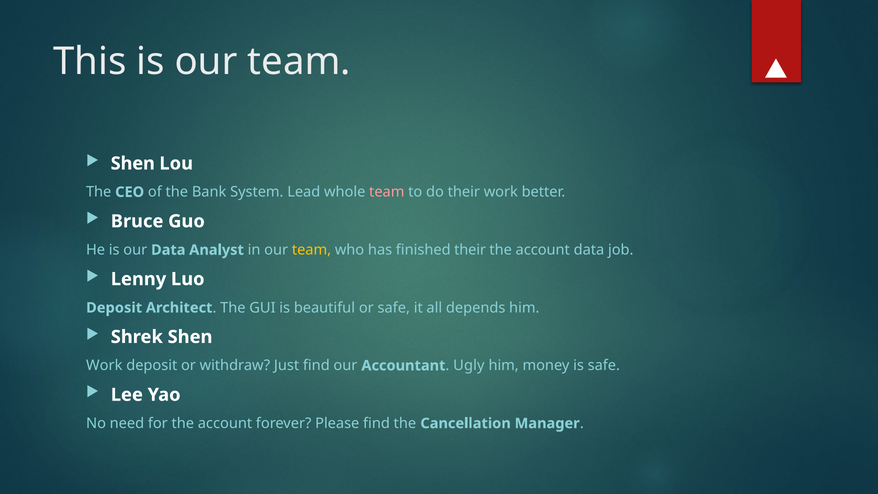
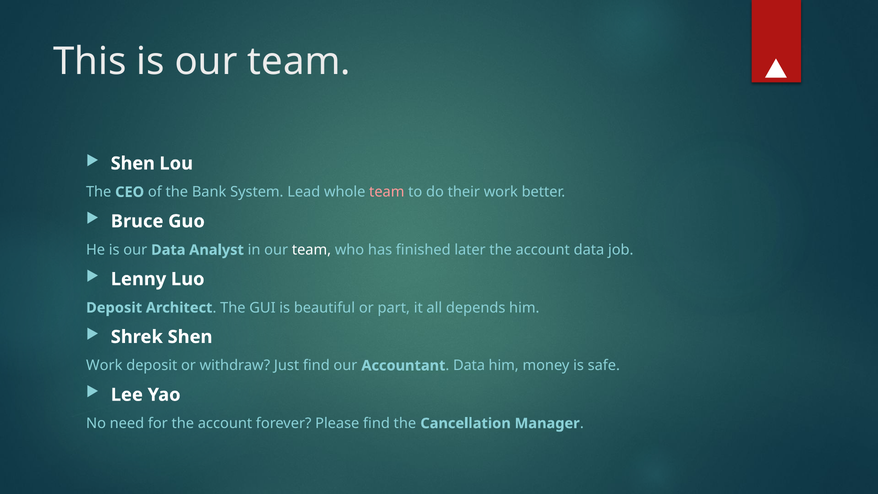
team at (311, 250) colour: yellow -> white
finished their: their -> later
or safe: safe -> part
Accountant Ugly: Ugly -> Data
